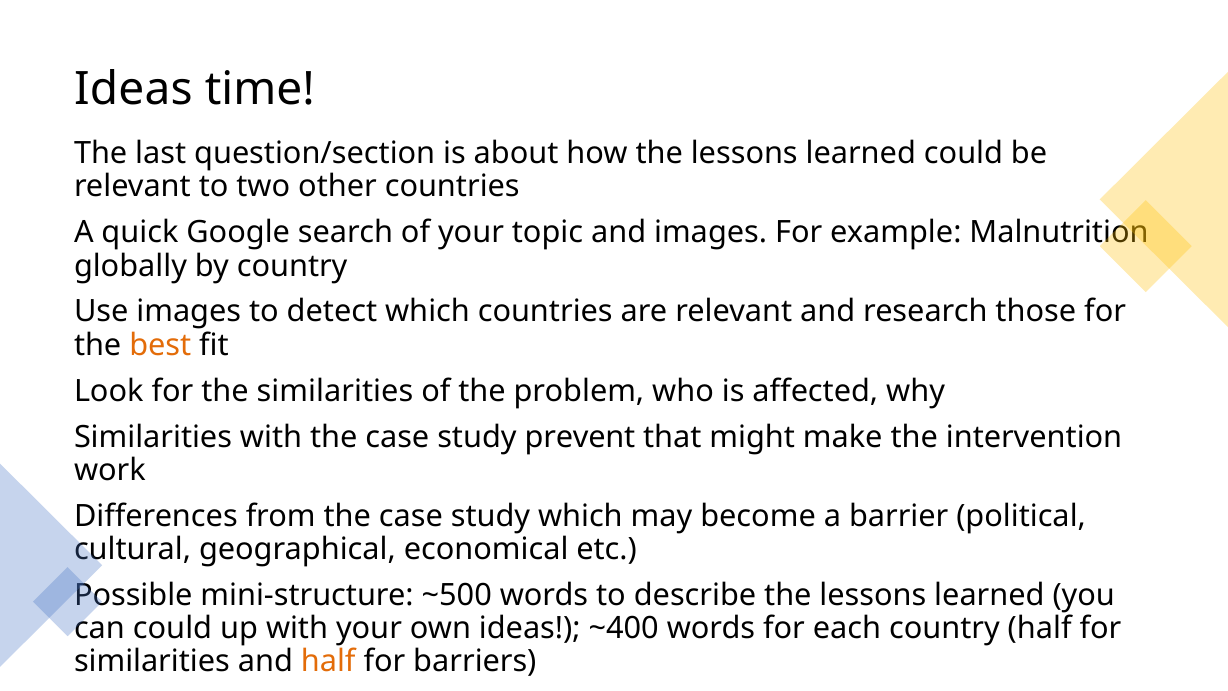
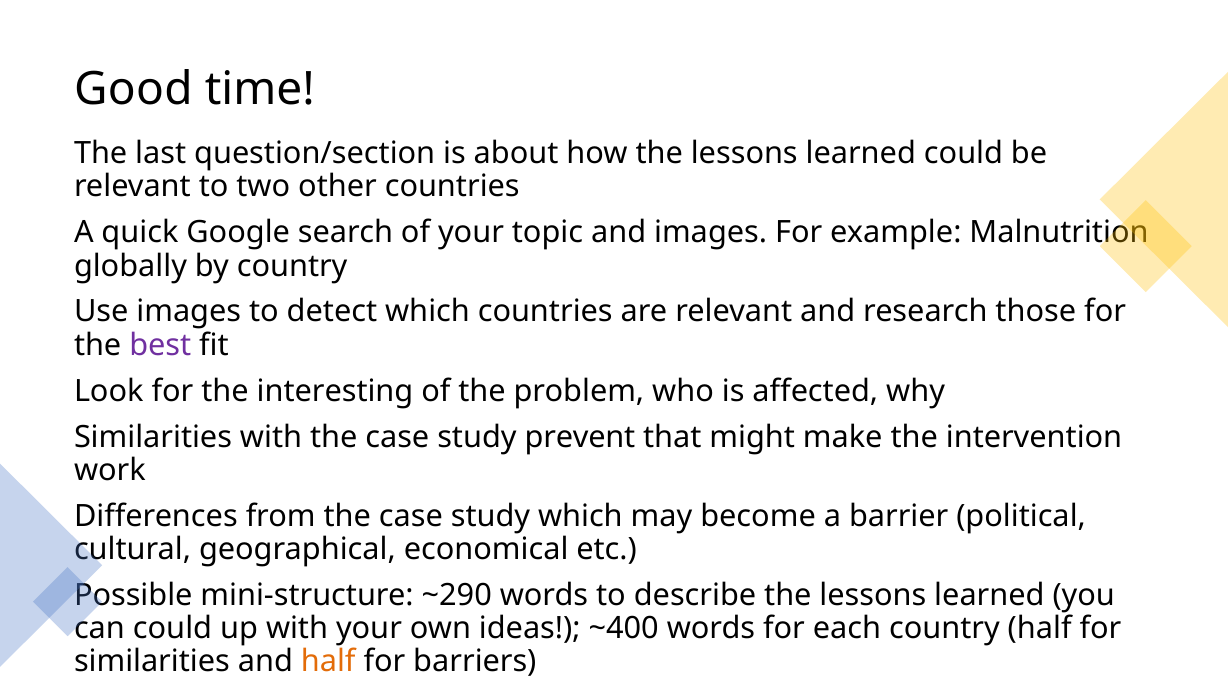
Ideas at (133, 89): Ideas -> Good
best colour: orange -> purple
the similarities: similarities -> interesting
~500: ~500 -> ~290
